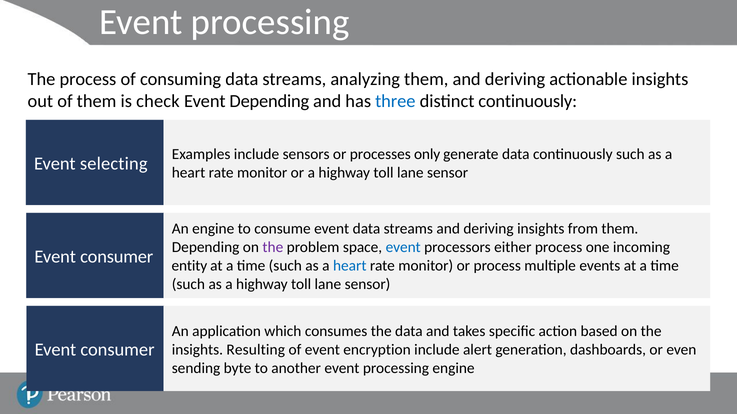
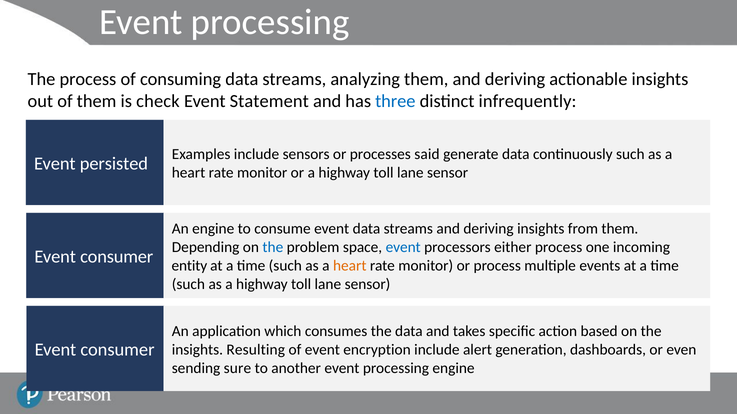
Event Depending: Depending -> Statement
distinct continuously: continuously -> infrequently
only: only -> said
selecting: selecting -> persisted
the at (273, 248) colour: purple -> blue
heart at (350, 266) colour: blue -> orange
byte: byte -> sure
